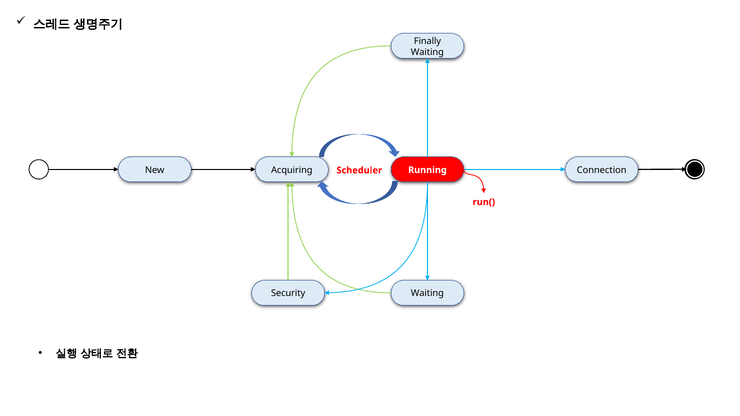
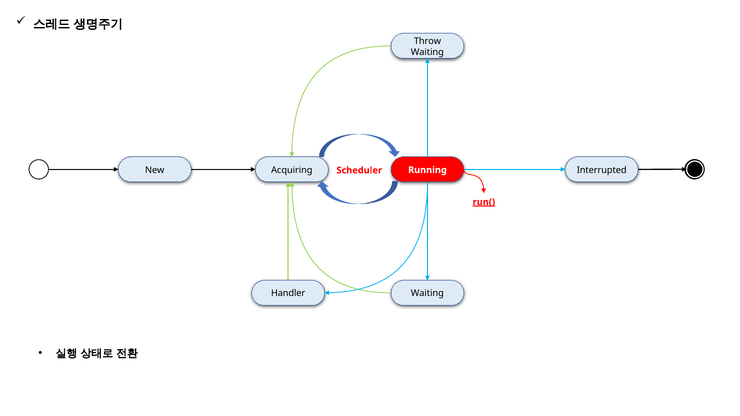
Finally: Finally -> Throw
Connection: Connection -> Interrupted
run( underline: none -> present
Security: Security -> Handler
